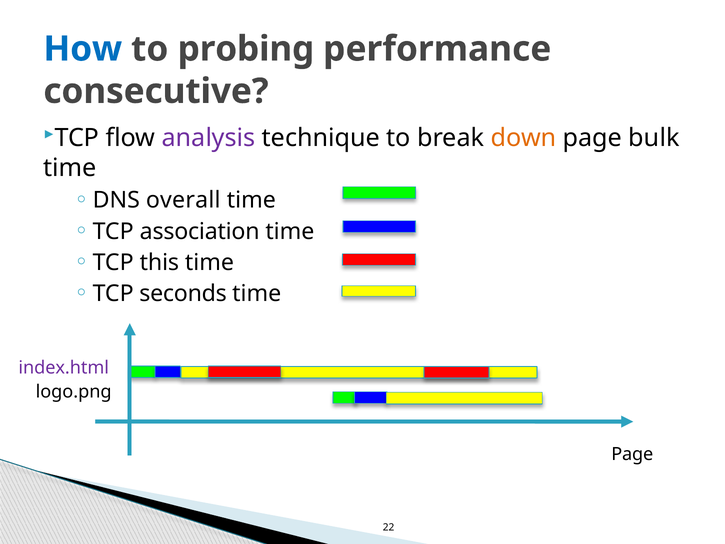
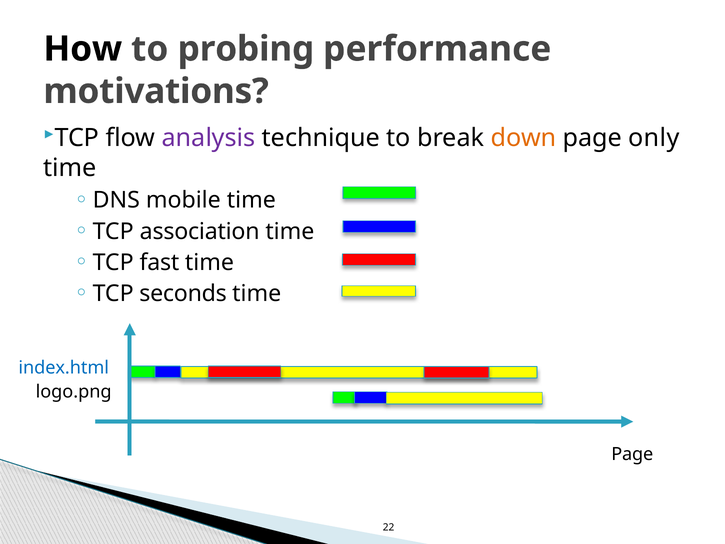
How colour: blue -> black
consecutive: consecutive -> motivations
bulk: bulk -> only
overall: overall -> mobile
this: this -> fast
index.html colour: purple -> blue
